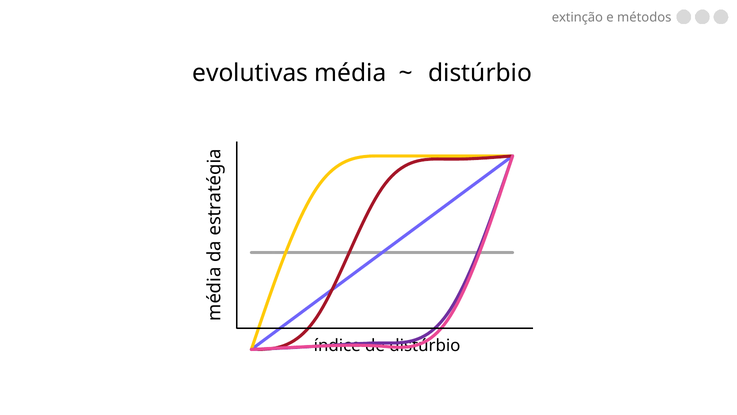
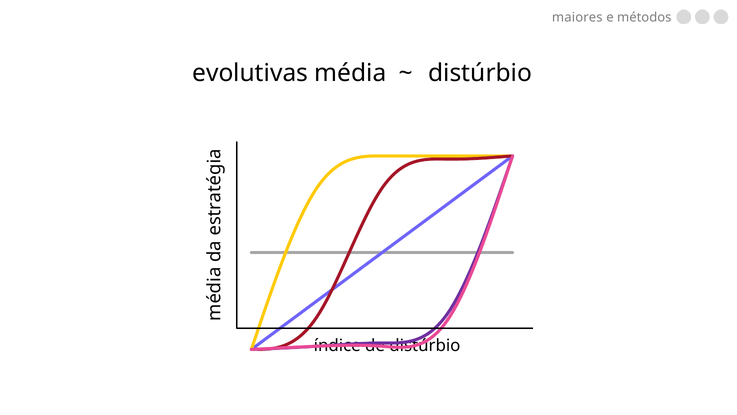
extinção: extinção -> maiores
